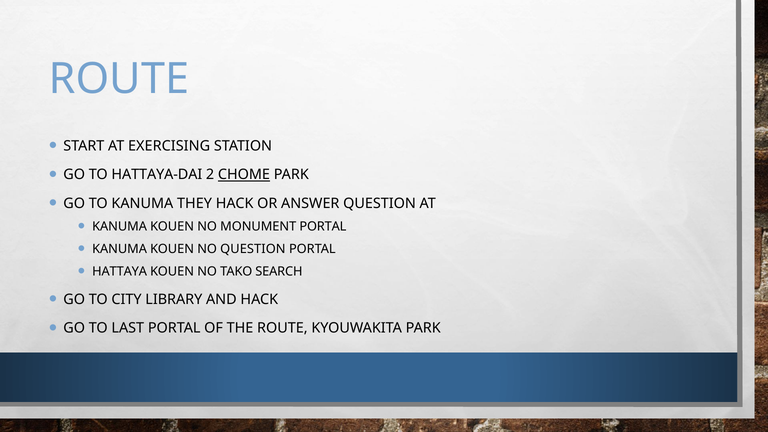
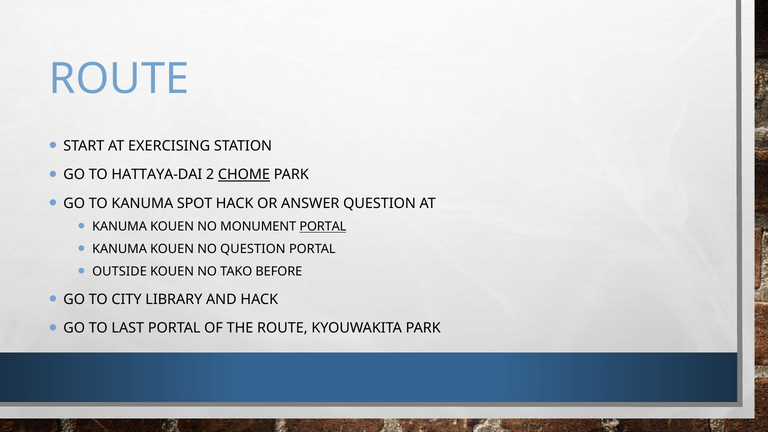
THEY: THEY -> SPOT
PORTAL at (323, 227) underline: none -> present
HATTAYA: HATTAYA -> OUTSIDE
SEARCH: SEARCH -> BEFORE
